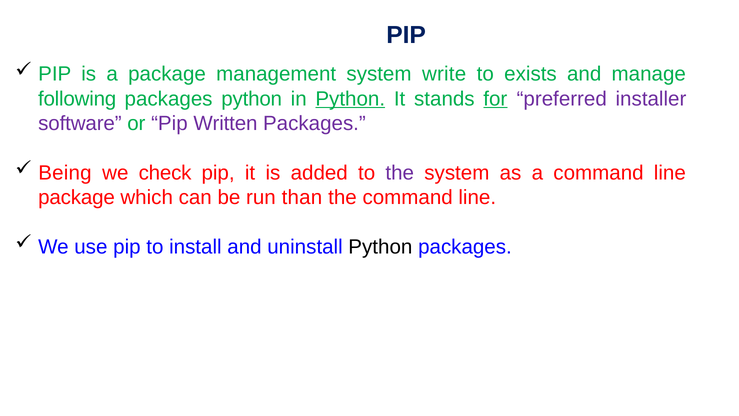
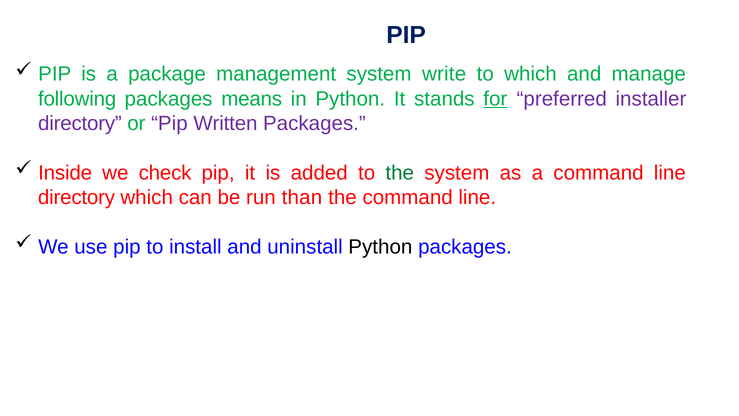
to exists: exists -> which
packages python: python -> means
Python at (350, 99) underline: present -> none
software at (80, 123): software -> directory
Being: Being -> Inside
the at (400, 173) colour: purple -> green
package at (77, 197): package -> directory
